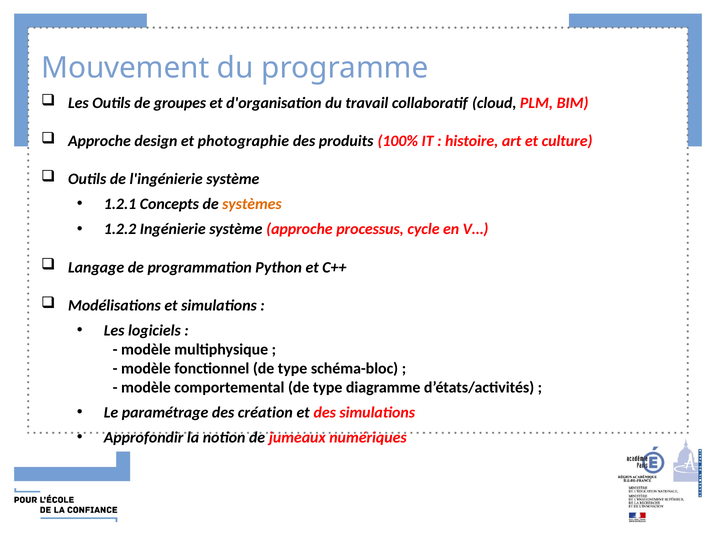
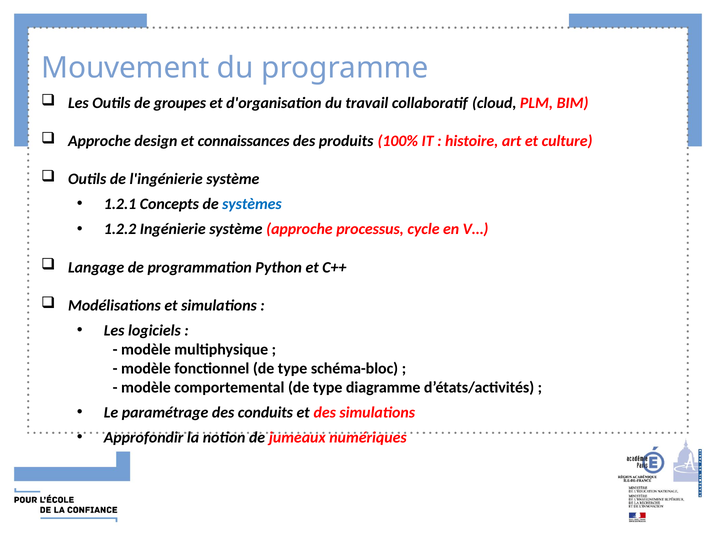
photographie: photographie -> connaissances
systèmes colour: orange -> blue
création: création -> conduits
